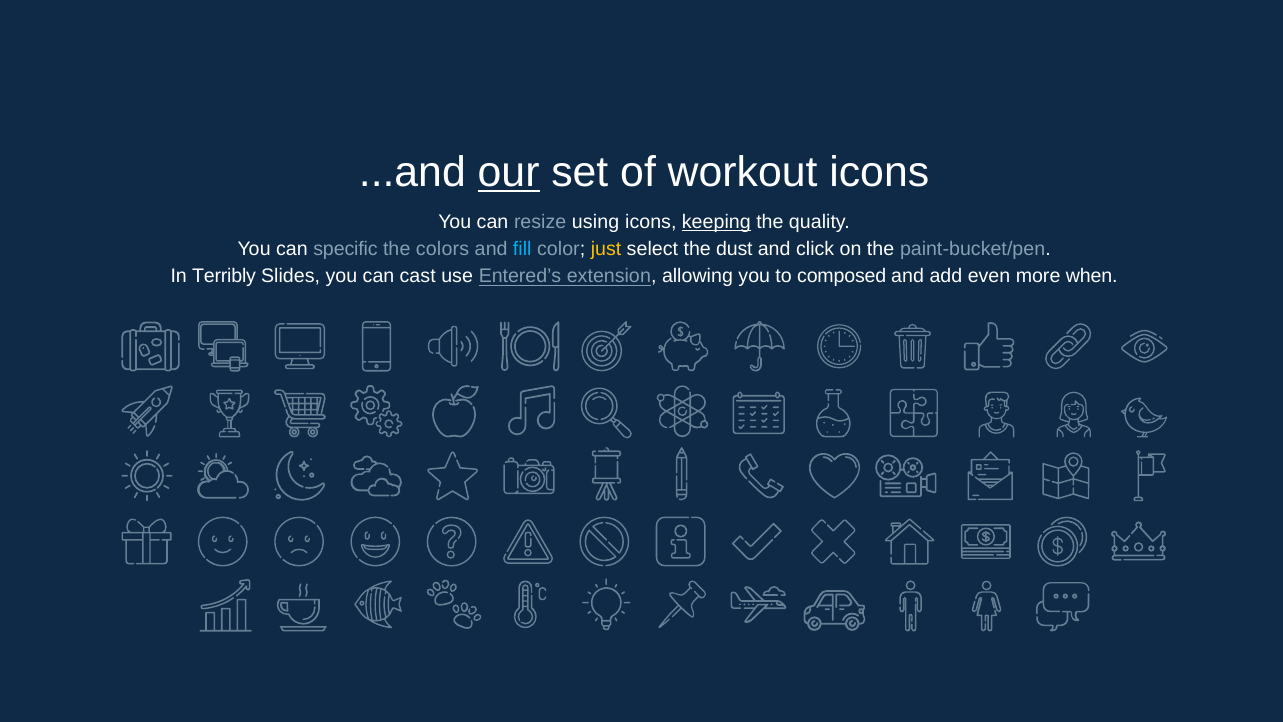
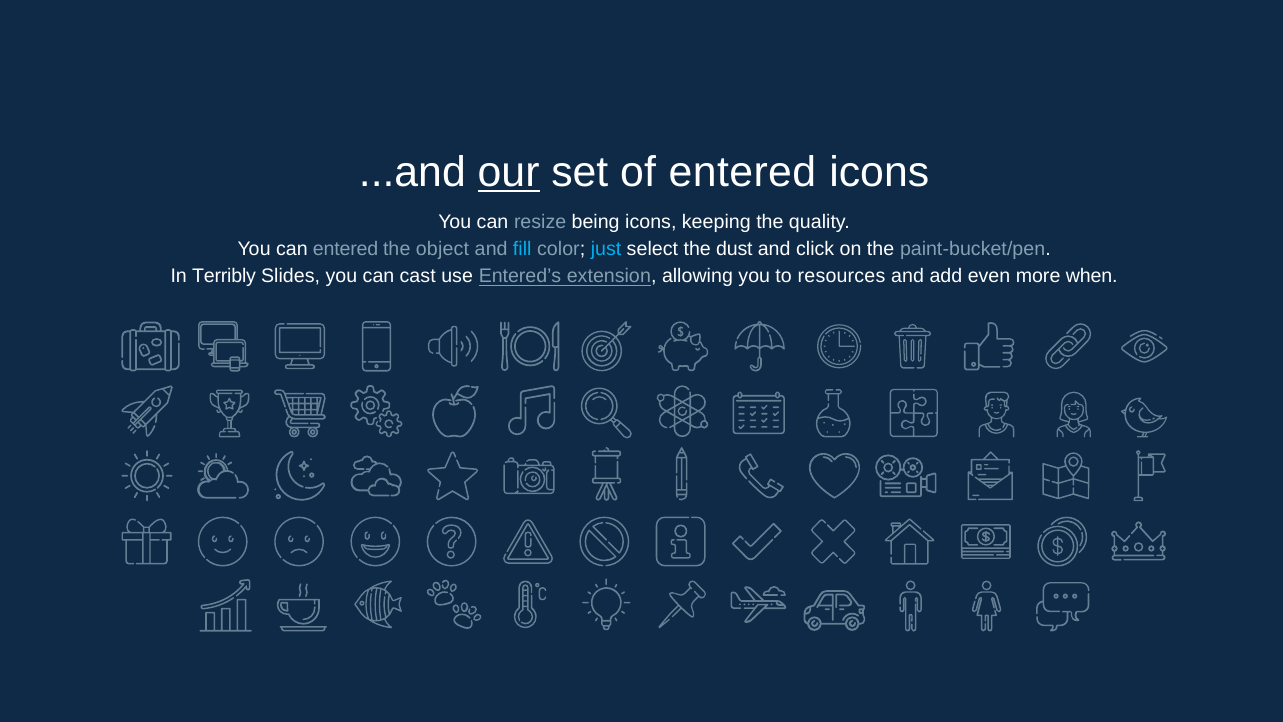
of workout: workout -> entered
using: using -> being
keeping underline: present -> none
can specific: specific -> entered
colors: colors -> object
just colour: yellow -> light blue
composed: composed -> resources
